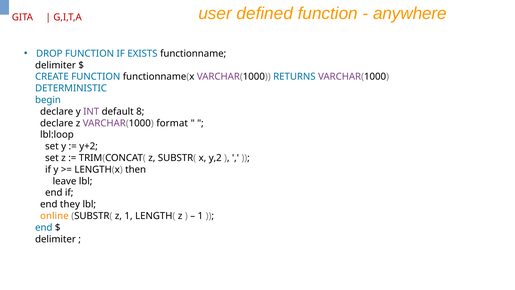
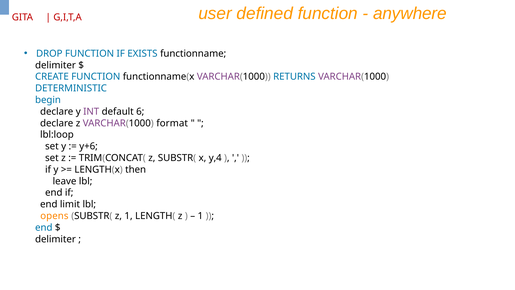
8: 8 -> 6
y+2: y+2 -> y+6
y,2: y,2 -> y,4
they: they -> limit
online: online -> opens
